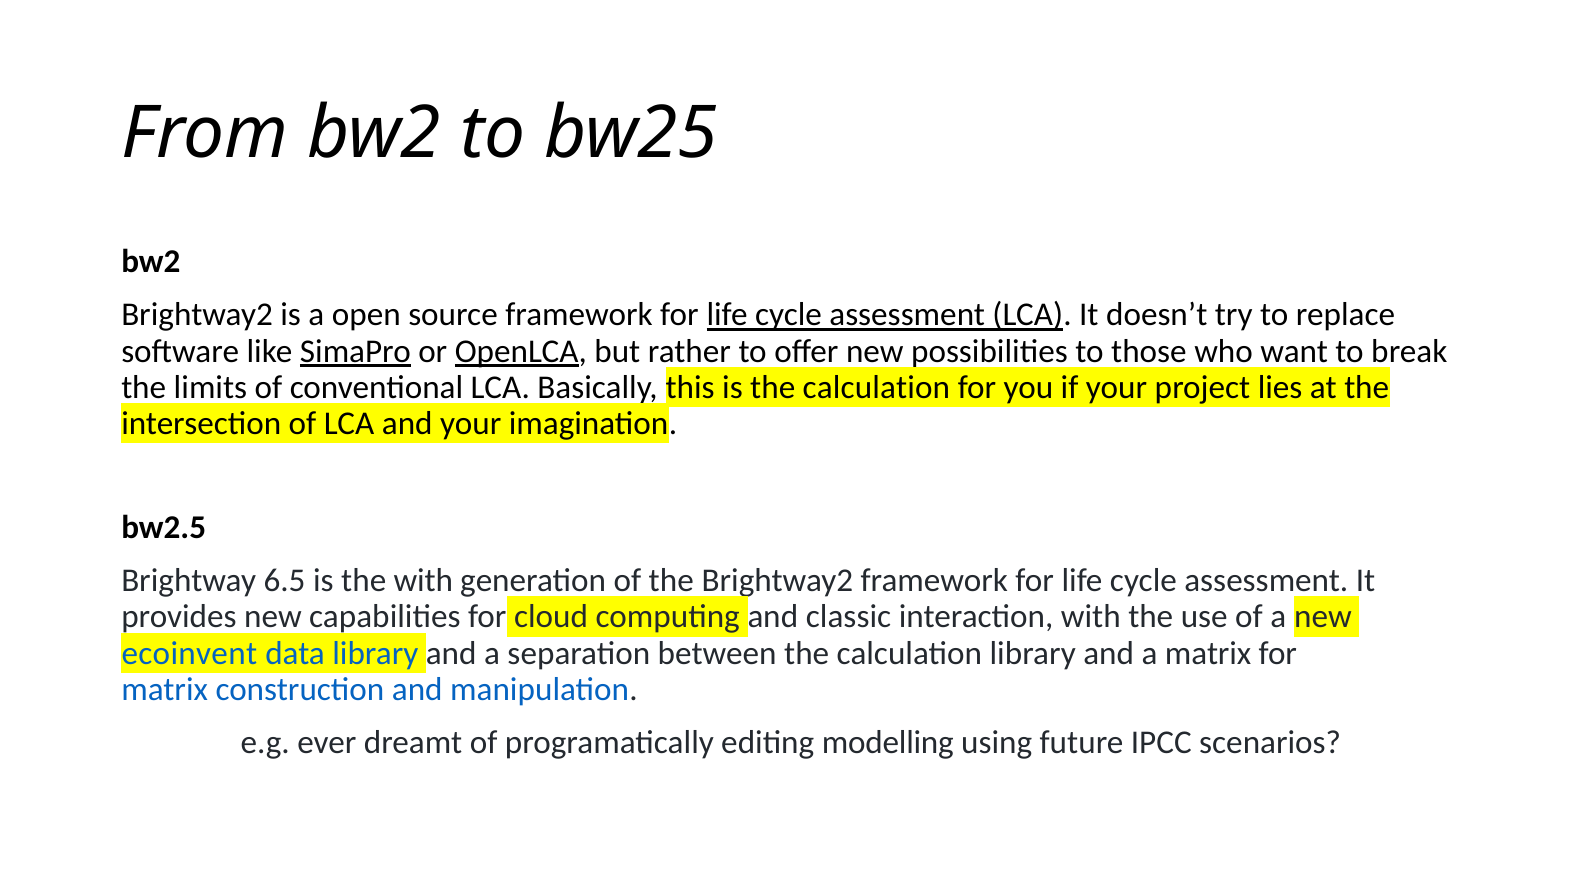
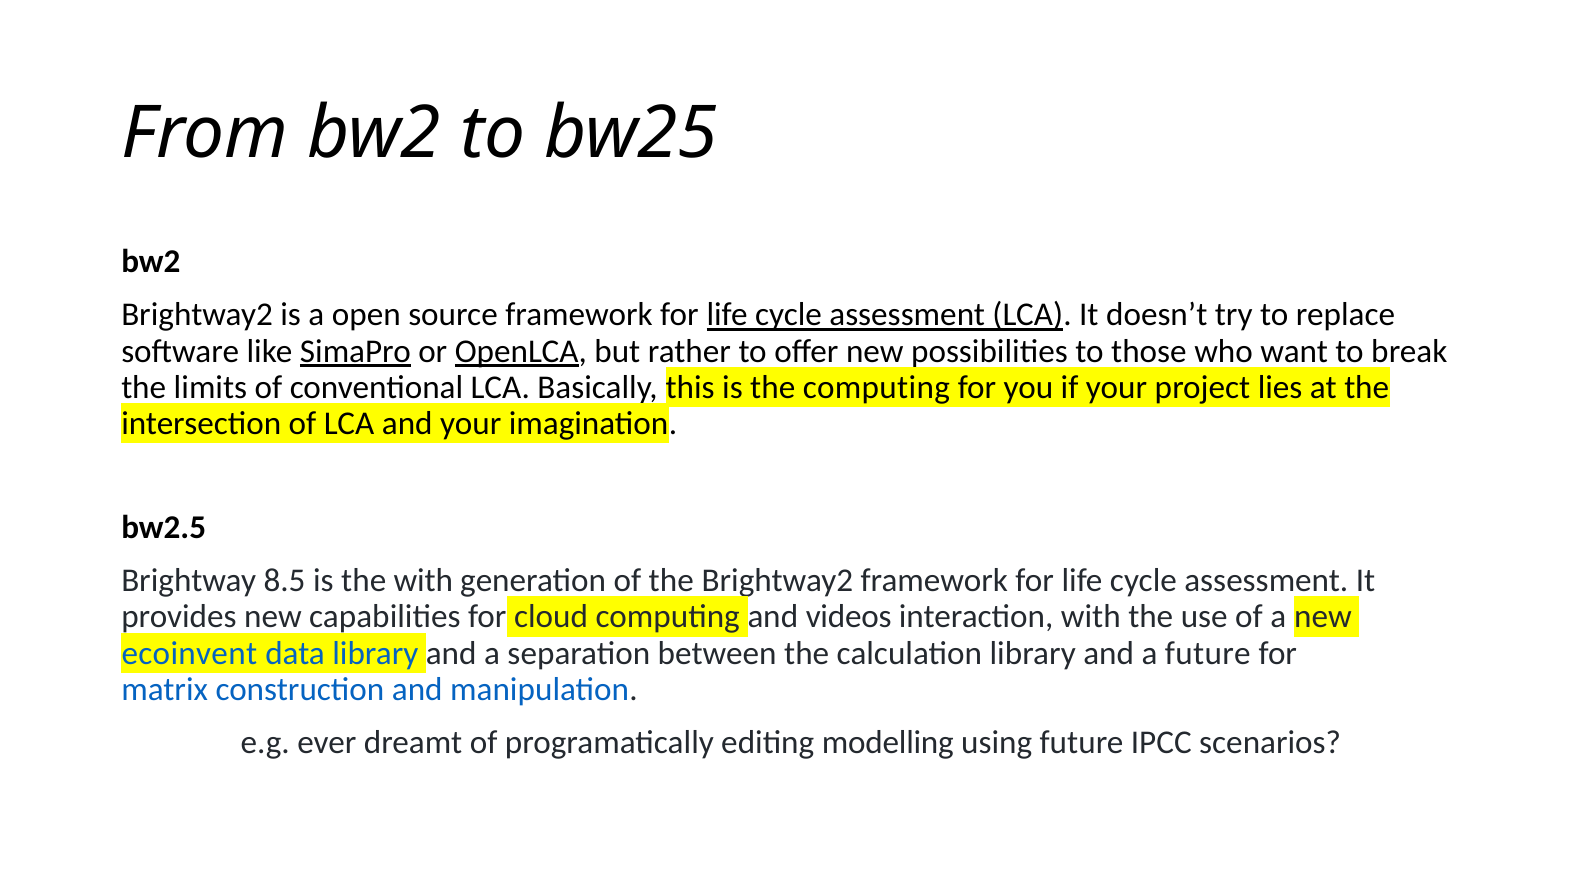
is the calculation: calculation -> computing
6.5: 6.5 -> 8.5
classic: classic -> videos
a matrix: matrix -> future
